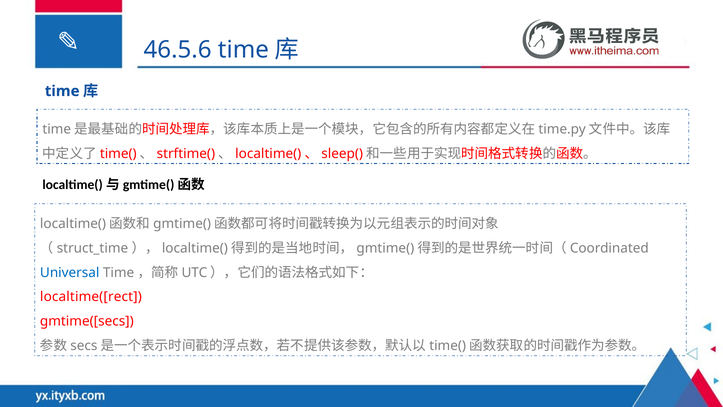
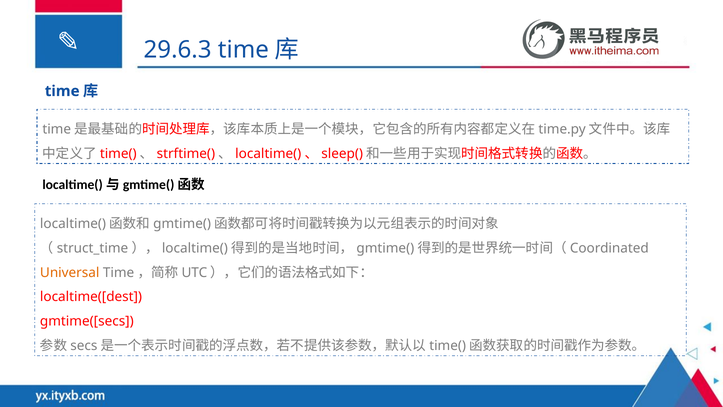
46.5.6: 46.5.6 -> 29.6.3
Universal colour: blue -> orange
localtime([rect: localtime([rect -> localtime([dest
